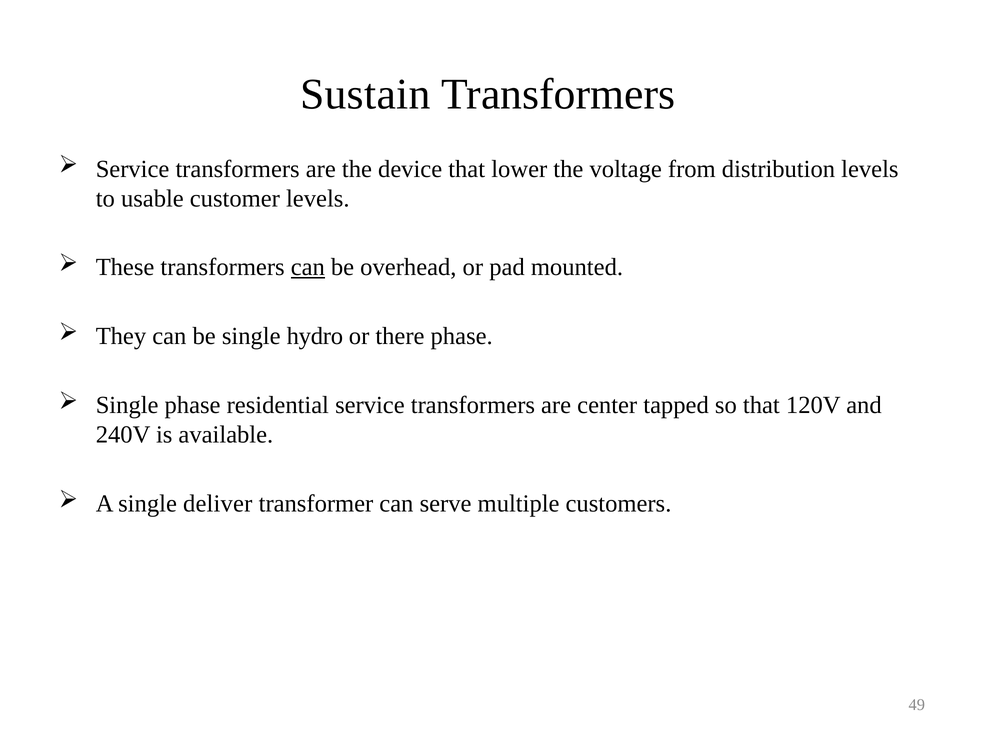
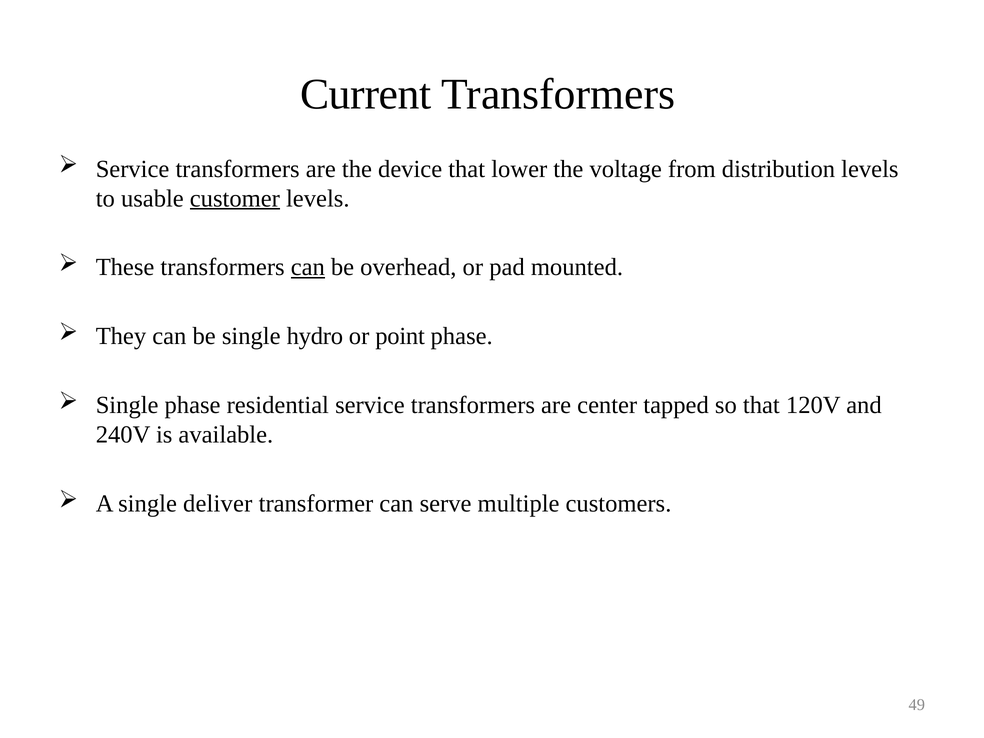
Sustain: Sustain -> Current
customer underline: none -> present
there: there -> point
